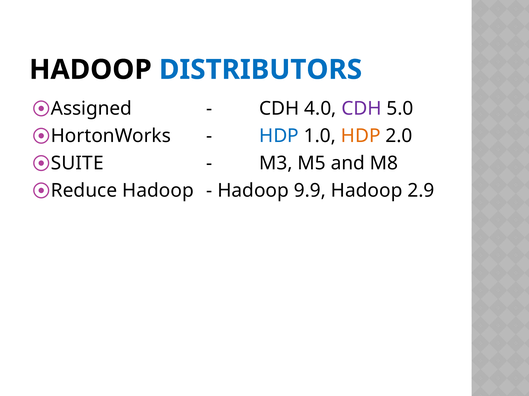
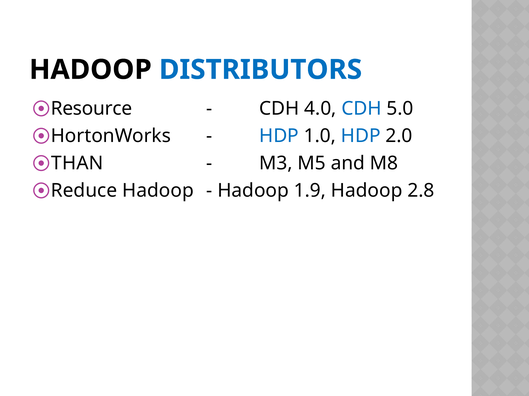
Assigned: Assigned -> Resource
CDH at (361, 109) colour: purple -> blue
HDP at (361, 136) colour: orange -> blue
SUITE: SUITE -> THAN
9.9: 9.9 -> 1.9
2.9: 2.9 -> 2.8
